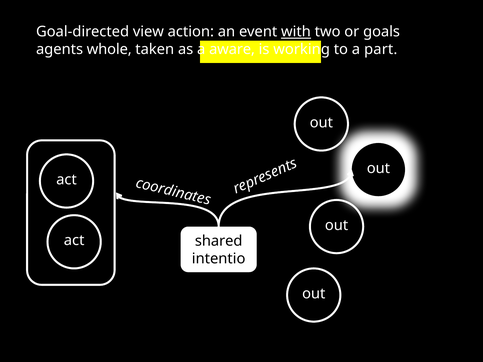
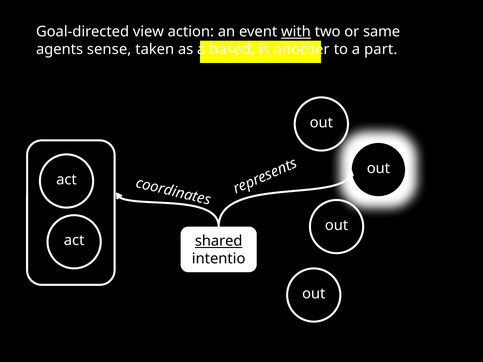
goals: goals -> same
whole: whole -> sense
aware: aware -> based
working: working -> another
shared underline: none -> present
